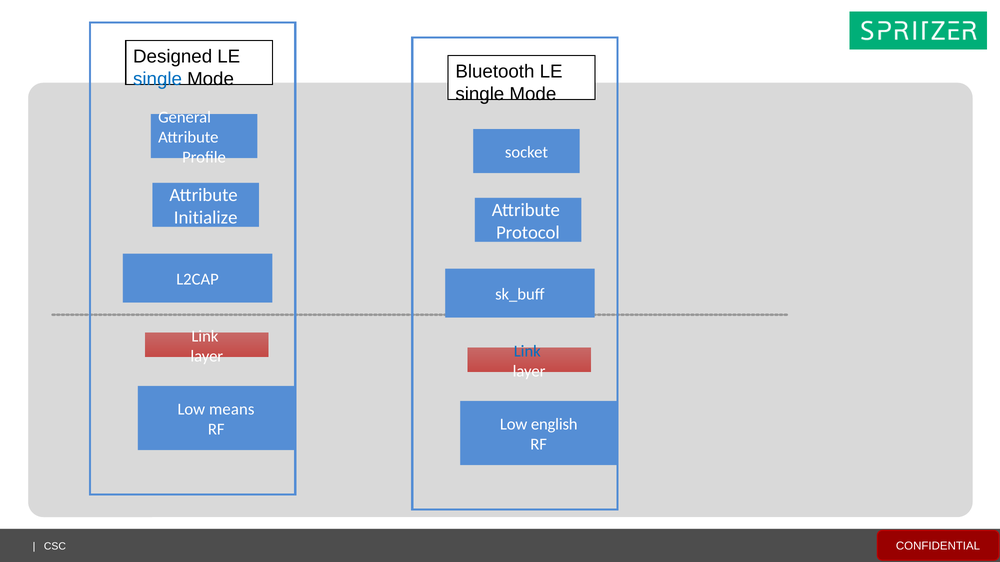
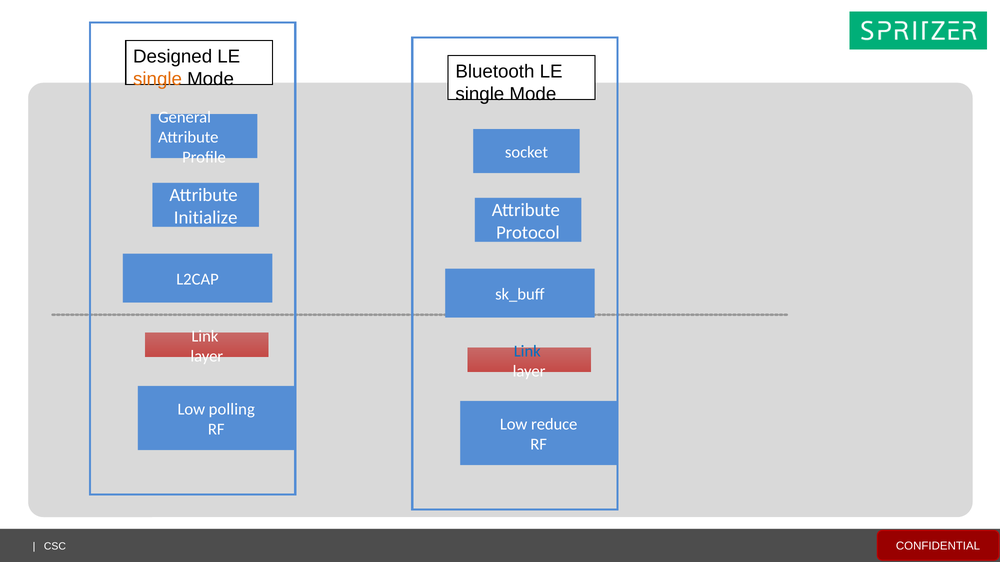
single at (158, 79) colour: blue -> orange
means: means -> polling
english: english -> reduce
